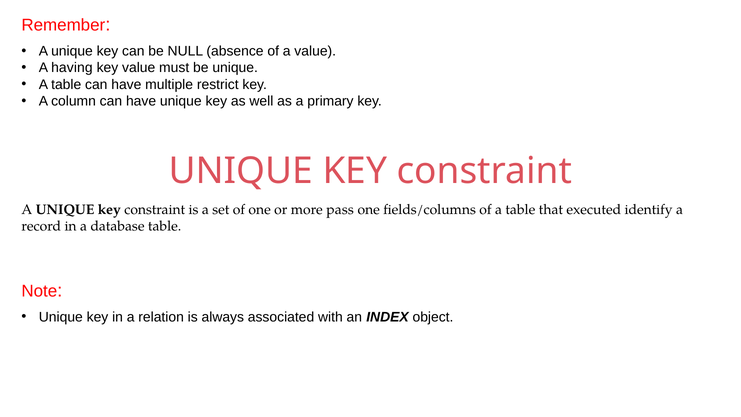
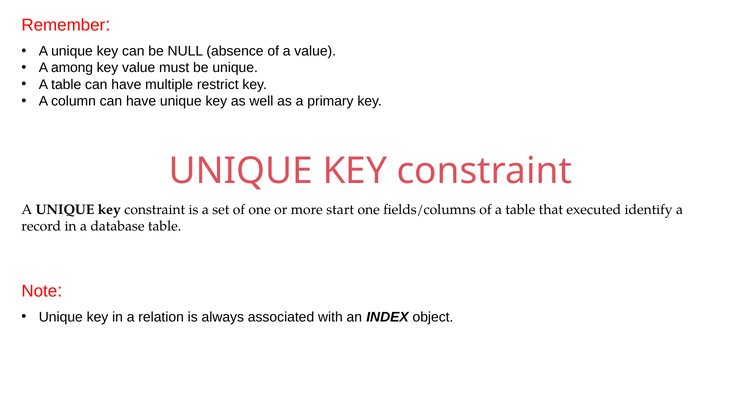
having: having -> among
pass: pass -> start
